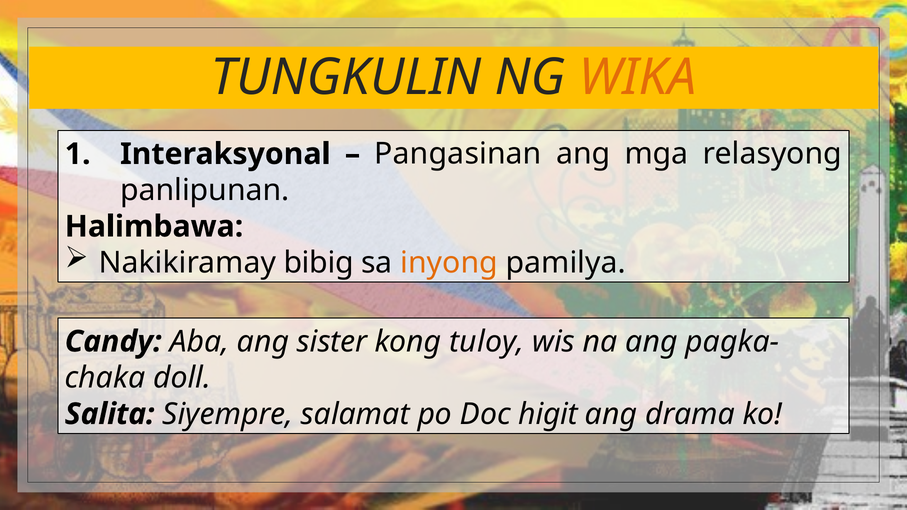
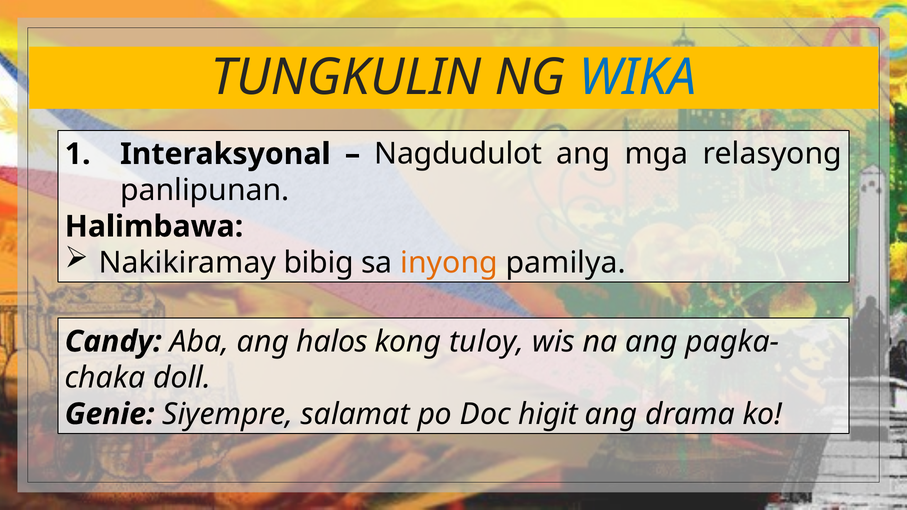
WIKA colour: orange -> blue
Pangasinan: Pangasinan -> Nagdudulot
sister: sister -> halos
Salita: Salita -> Genie
